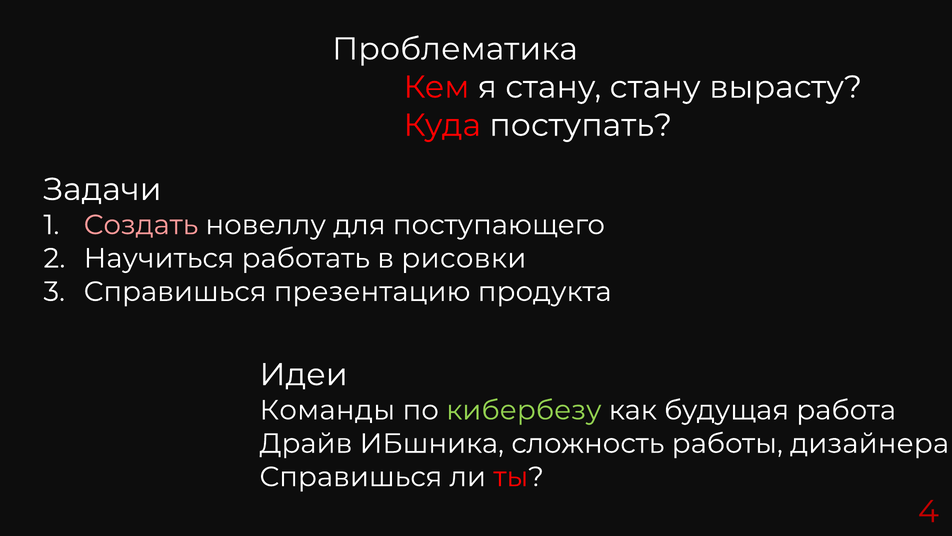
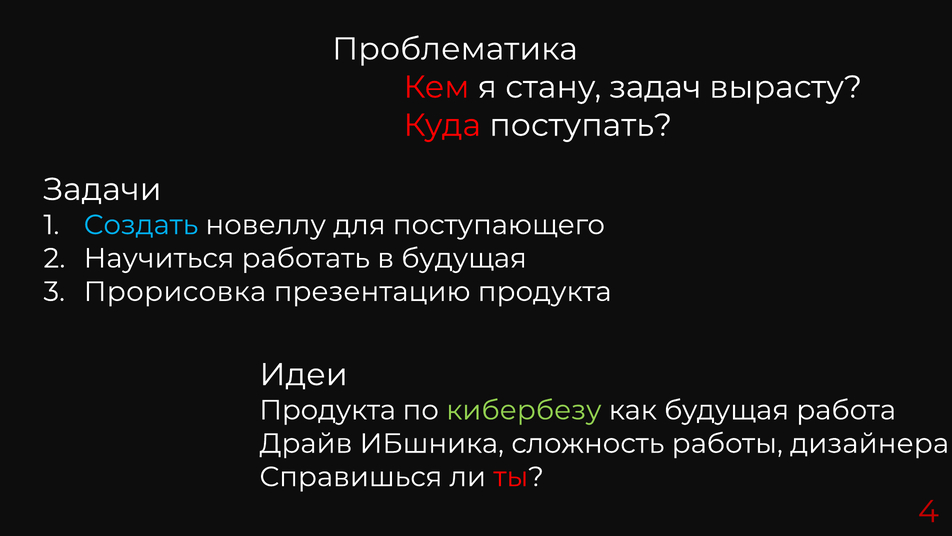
стану стану: стану -> задач
Создать colour: pink -> light blue
в рисовки: рисовки -> будущая
Справишься at (175, 291): Справишься -> Прорисовка
Команды at (327, 410): Команды -> Продукта
